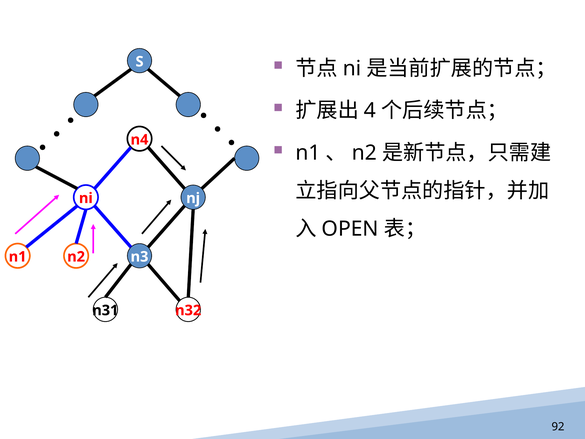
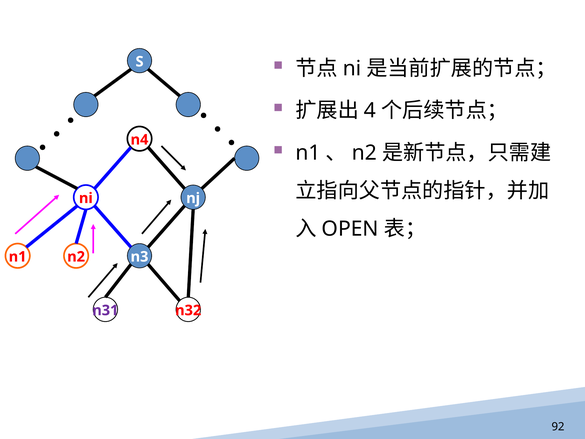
n31 colour: black -> purple
